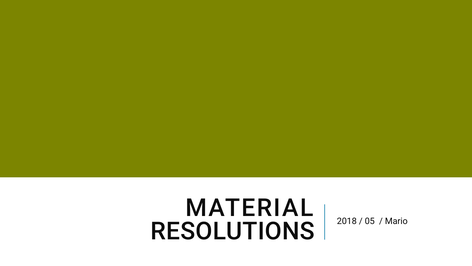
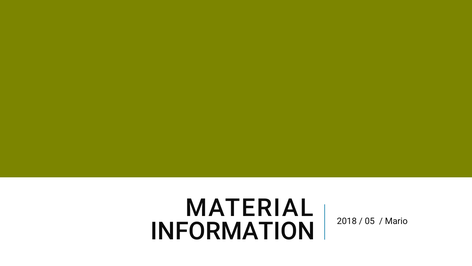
RESOLUTIONS: RESOLUTIONS -> INFORMATION
